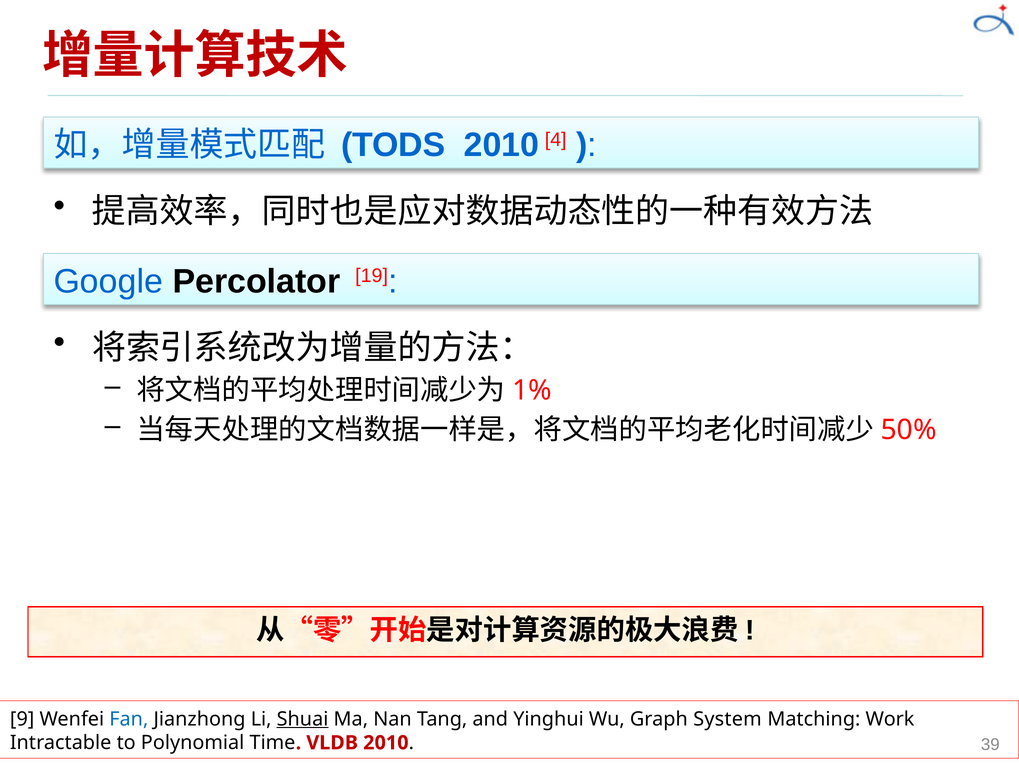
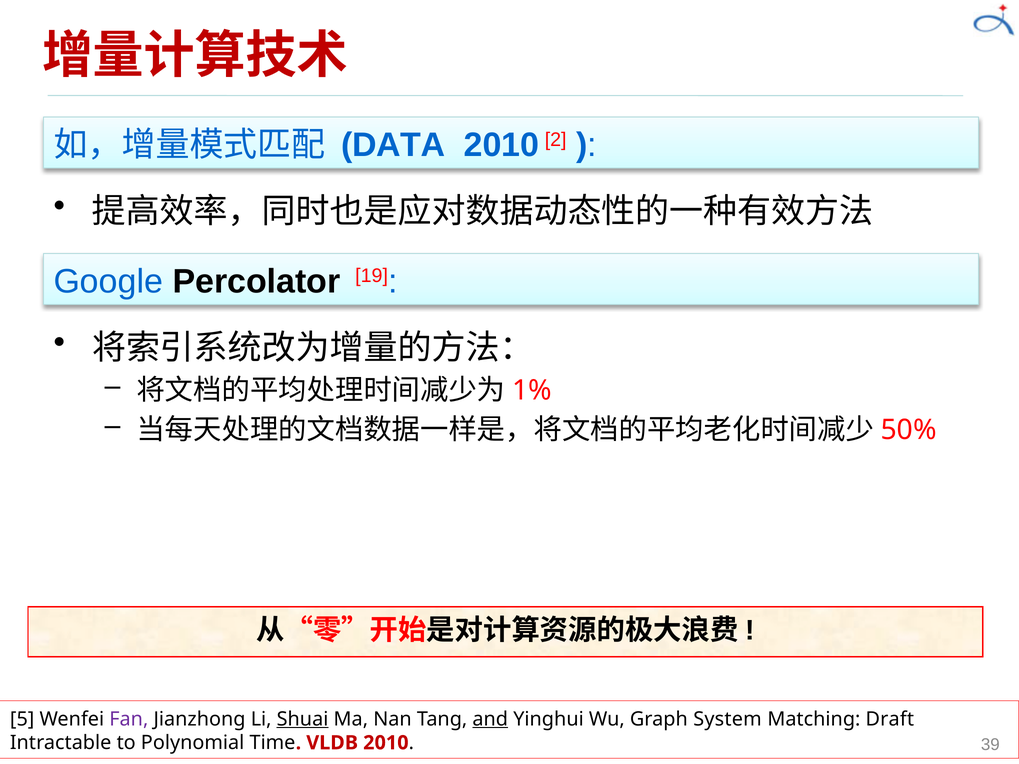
TODS: TODS -> DATA
4: 4 -> 2
9: 9 -> 5
Fan colour: blue -> purple
and underline: none -> present
Work: Work -> Draft
